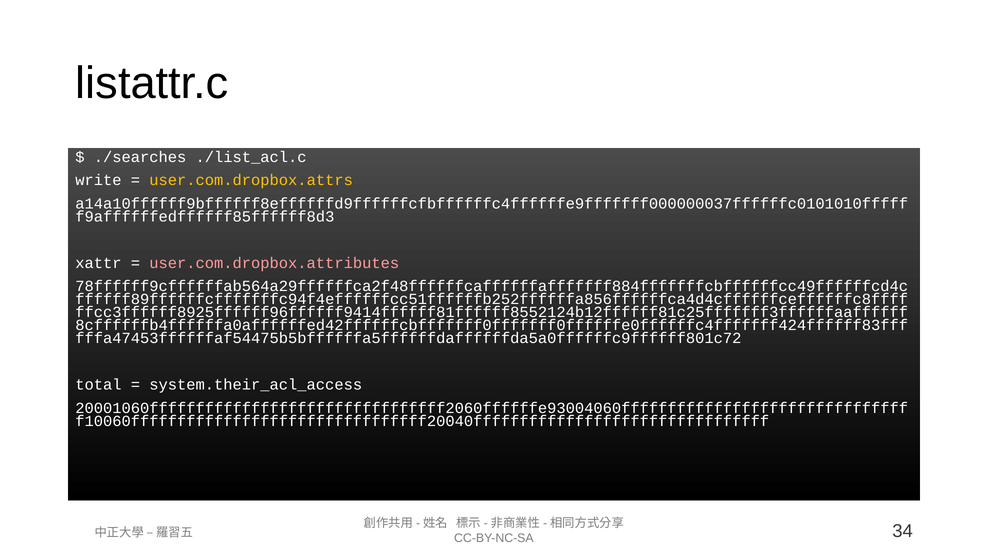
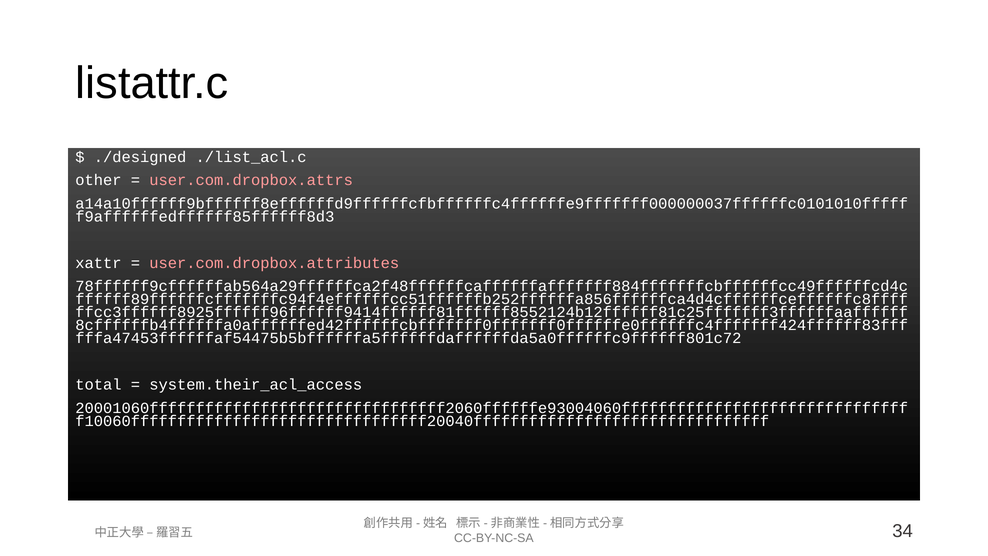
./searches: ./searches -> ./designed
write: write -> other
user.com.dropbox.attrs colour: yellow -> pink
